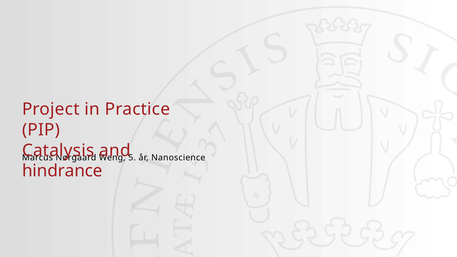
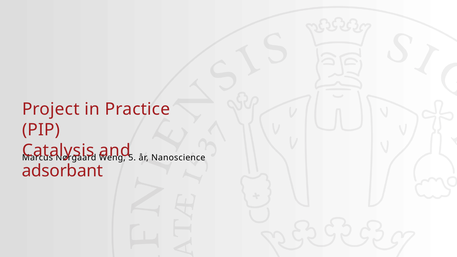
hindrance: hindrance -> adsorbant
